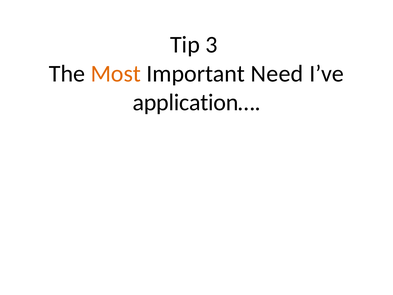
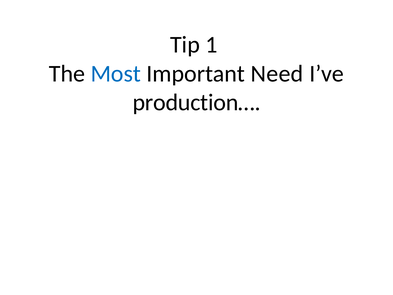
3: 3 -> 1
Most colour: orange -> blue
application…: application… -> production…
